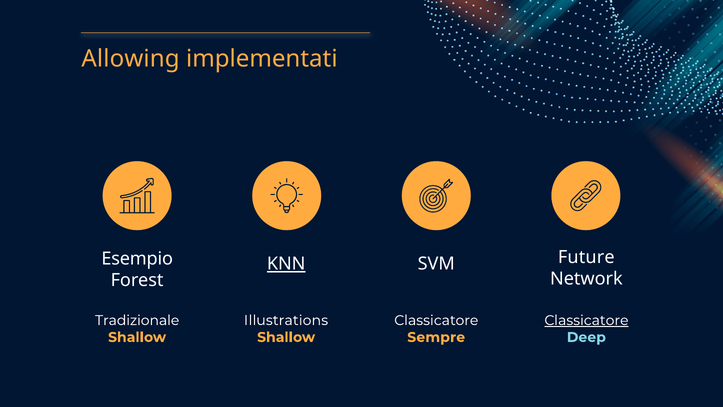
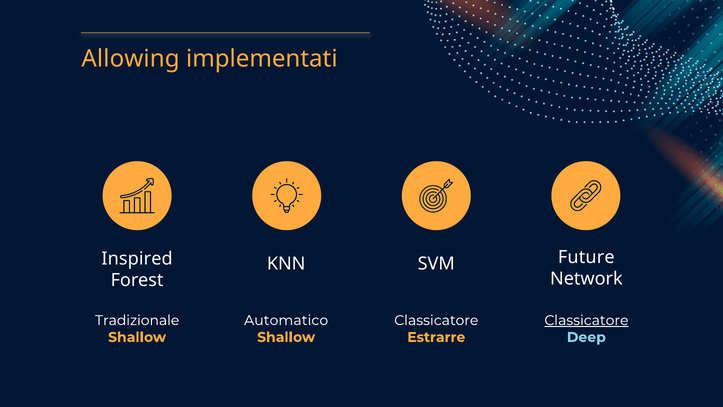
Esempio: Esempio -> Inspired
KNN underline: present -> none
Illustrations: Illustrations -> Automatico
Sempre: Sempre -> Estrarre
